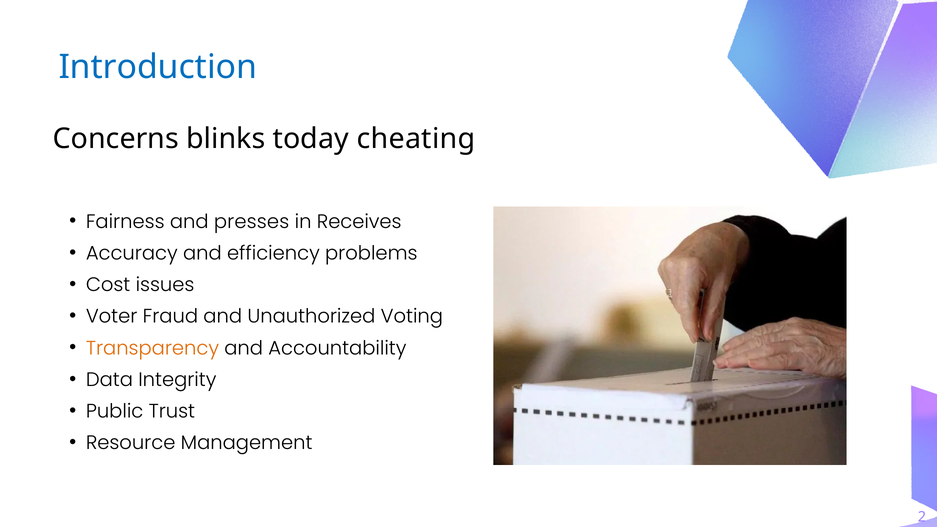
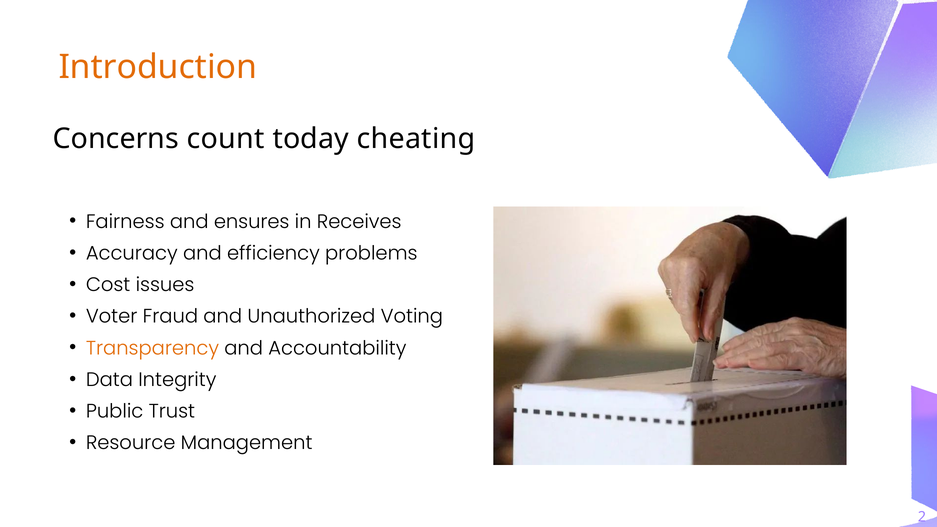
Introduction colour: blue -> orange
blinks: blinks -> count
presses: presses -> ensures
